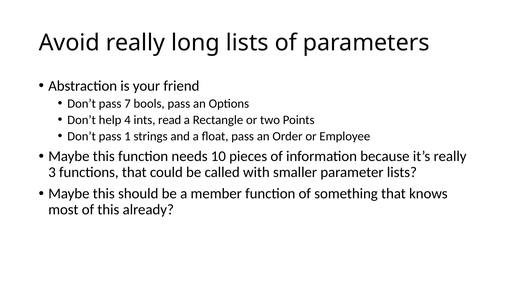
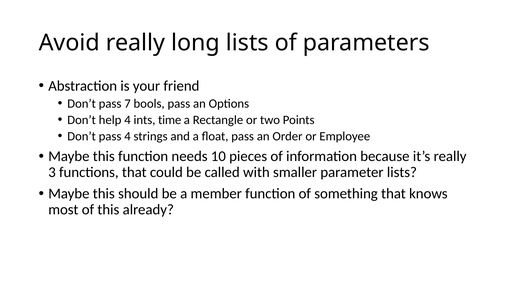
read: read -> time
pass 1: 1 -> 4
